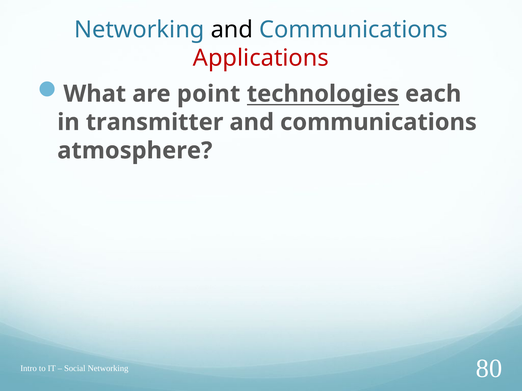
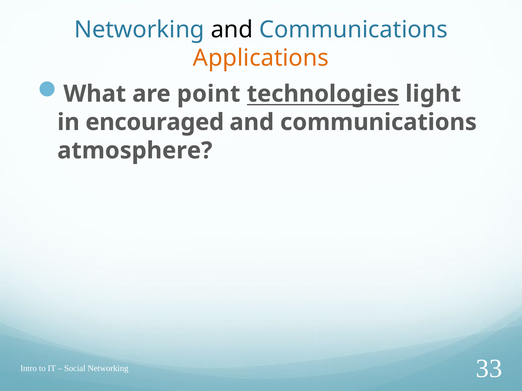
Applications colour: red -> orange
each: each -> light
transmitter: transmitter -> encouraged
80: 80 -> 33
